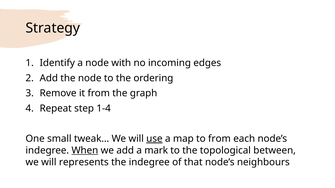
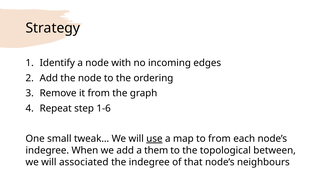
1-4: 1-4 -> 1-6
When underline: present -> none
mark: mark -> them
represents: represents -> associated
